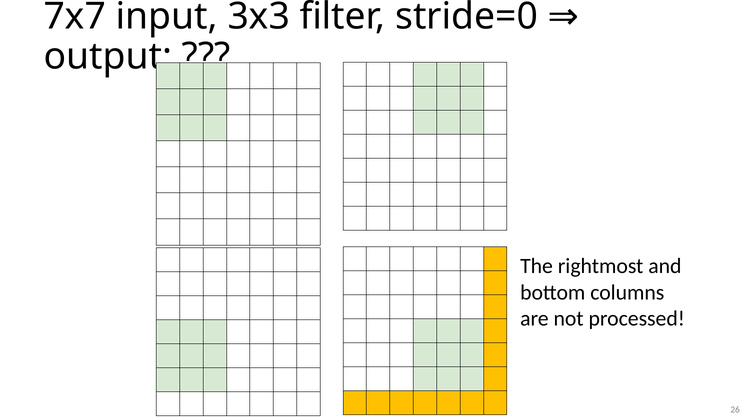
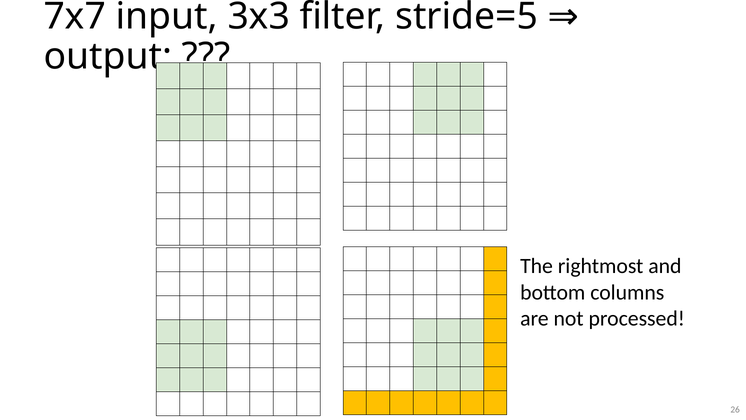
stride=0: stride=0 -> stride=5
